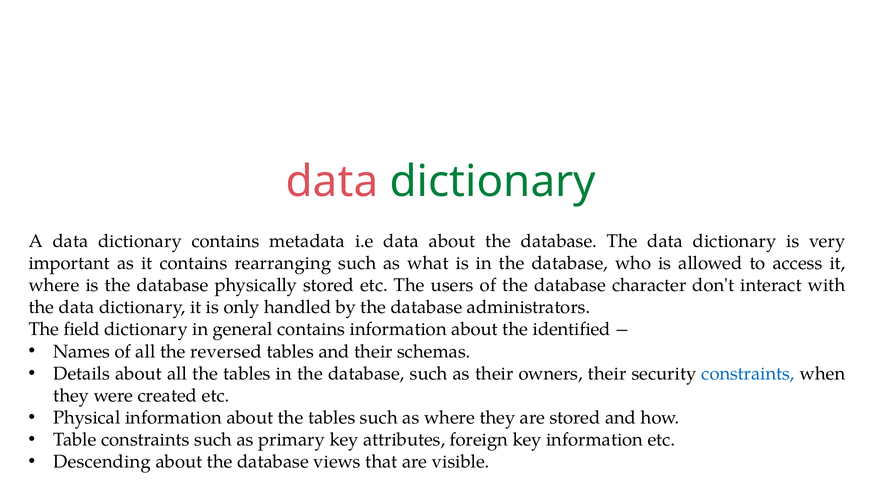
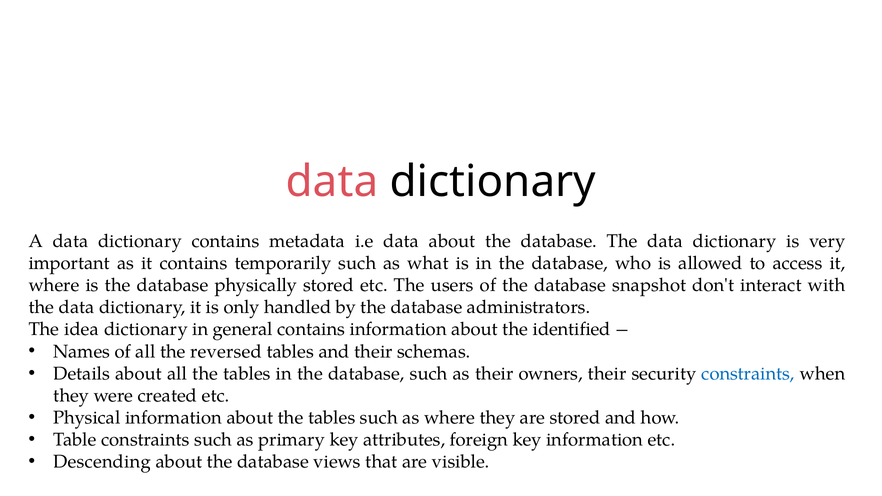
dictionary at (493, 182) colour: green -> black
rearranging: rearranging -> temporarily
character: character -> snapshot
field: field -> idea
